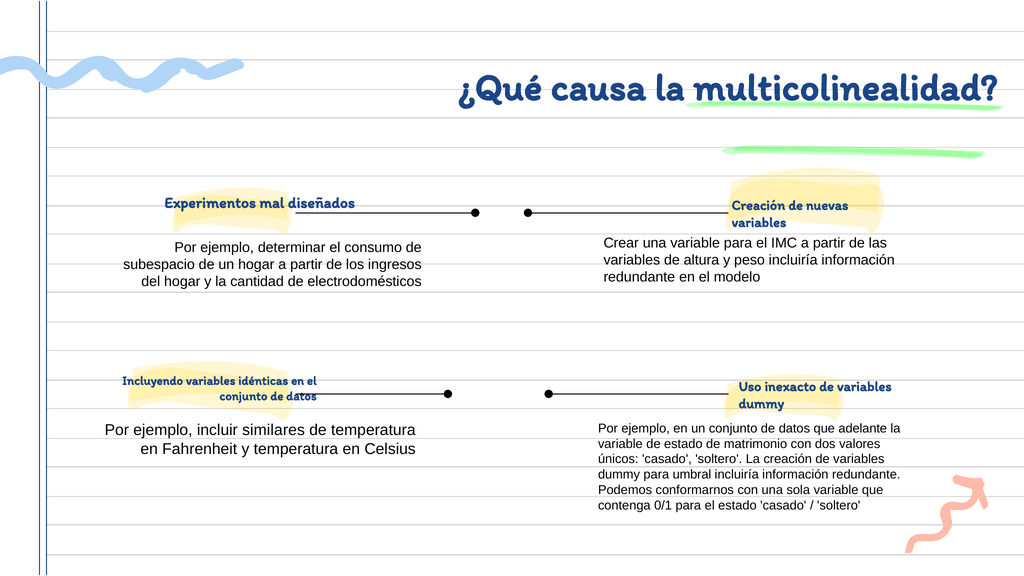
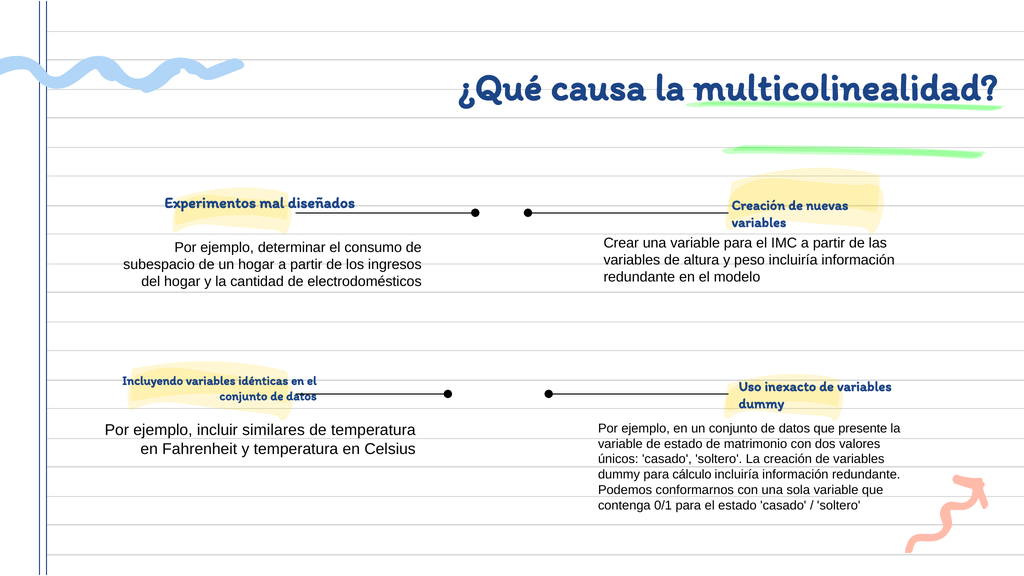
adelante: adelante -> presente
umbral: umbral -> cálculo
